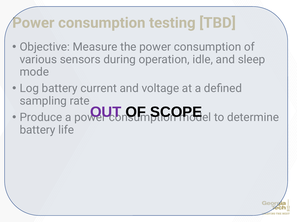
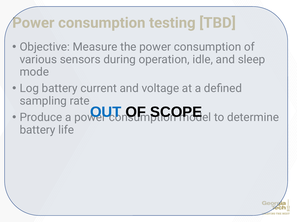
OUT colour: purple -> blue
